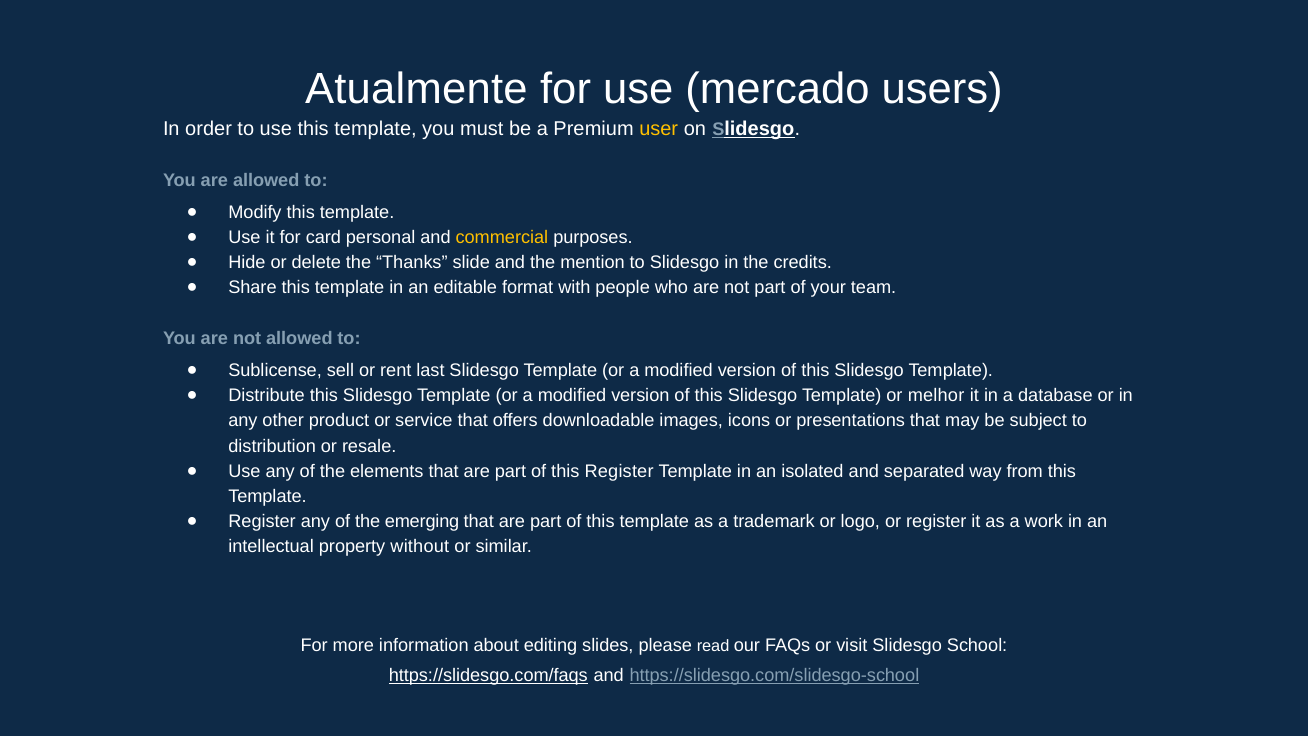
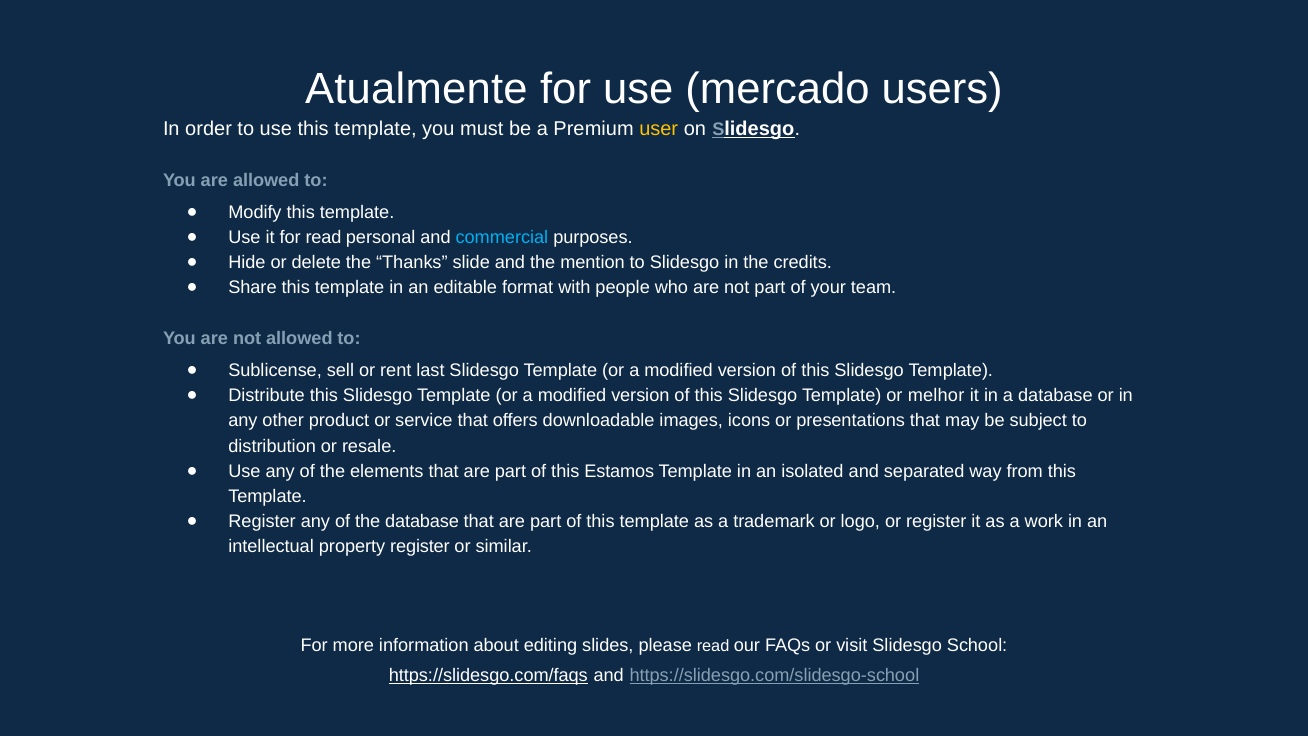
for card: card -> read
commercial colour: yellow -> light blue
this Register: Register -> Estamos
the emerging: emerging -> database
property without: without -> register
